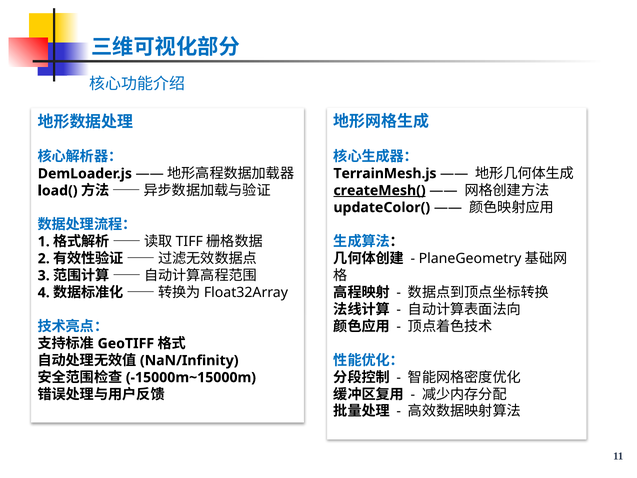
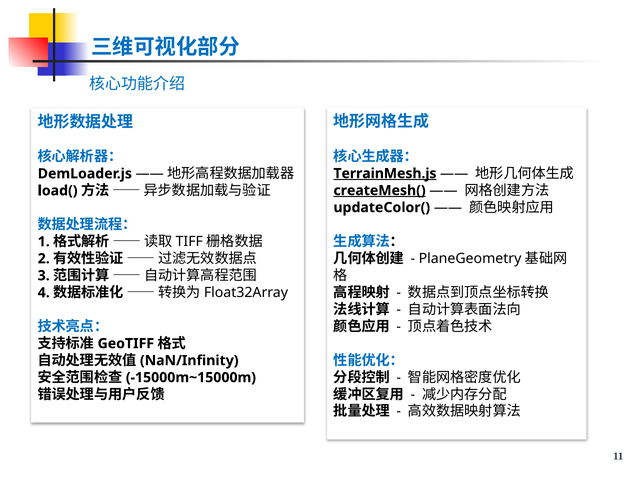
TerrainMesh.js underline: none -> present
